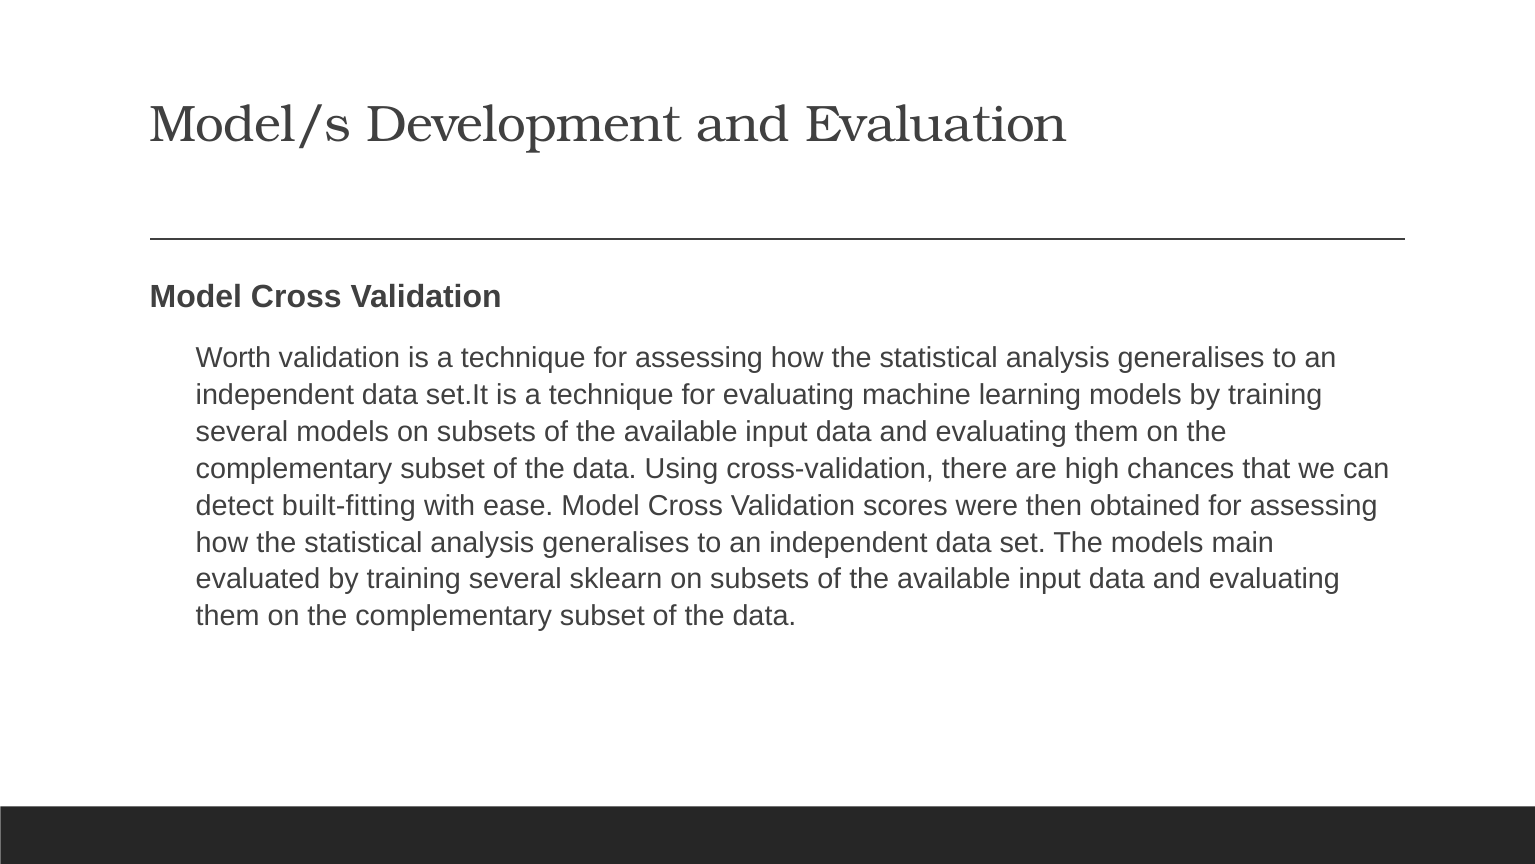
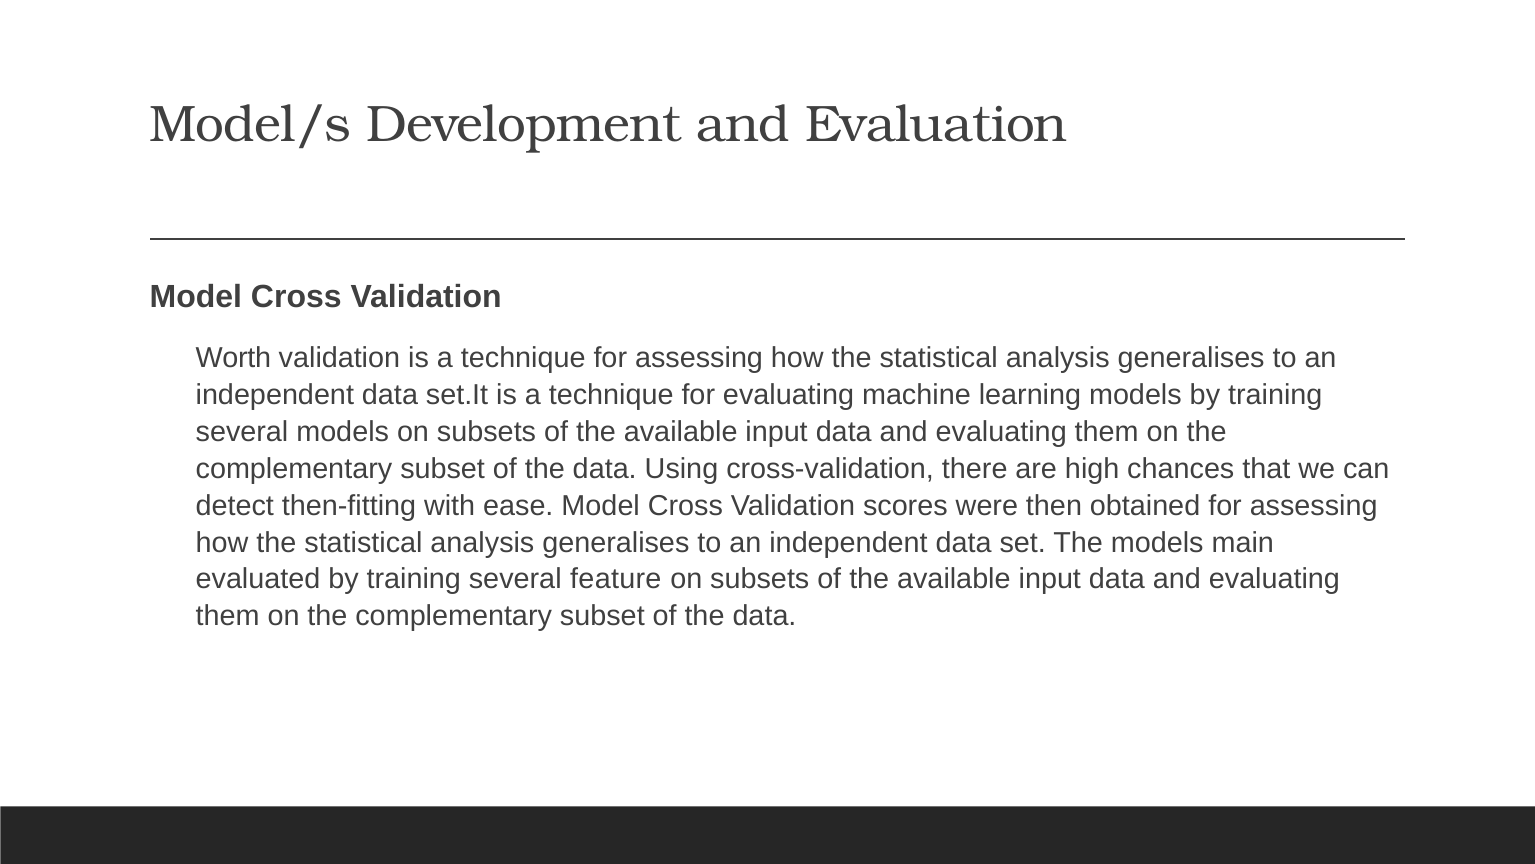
built-fitting: built-fitting -> then-fitting
sklearn: sklearn -> feature
